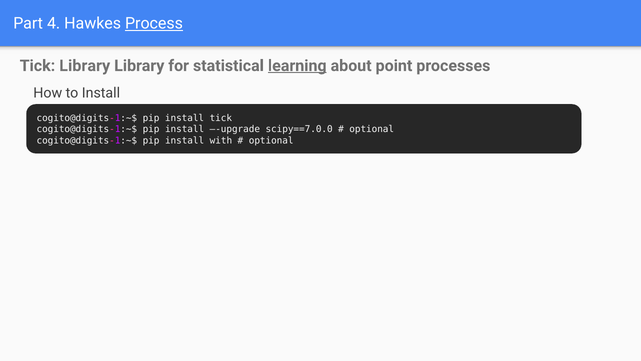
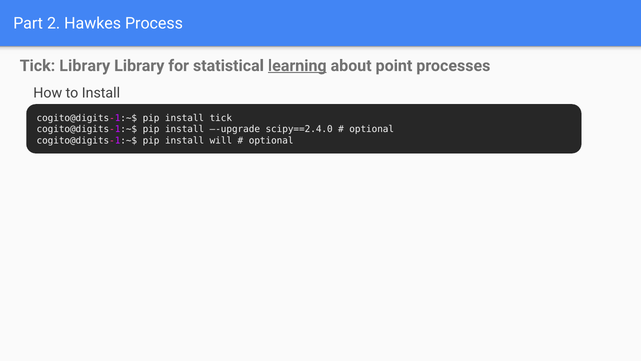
4: 4 -> 2
Process underline: present -> none
scipy==7.0.0: scipy==7.0.0 -> scipy==2.4.0
with: with -> will
